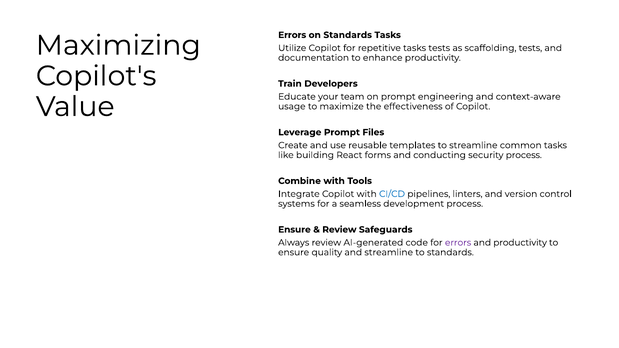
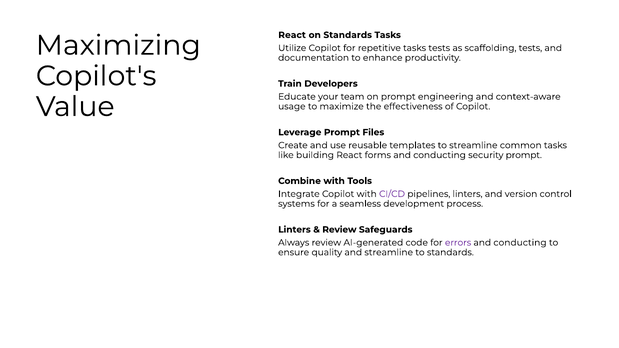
Errors at (292, 35): Errors -> React
security process: process -> prompt
CI/CD colour: blue -> purple
Ensure at (294, 230): Ensure -> Linters
productivity at (520, 243): productivity -> conducting
